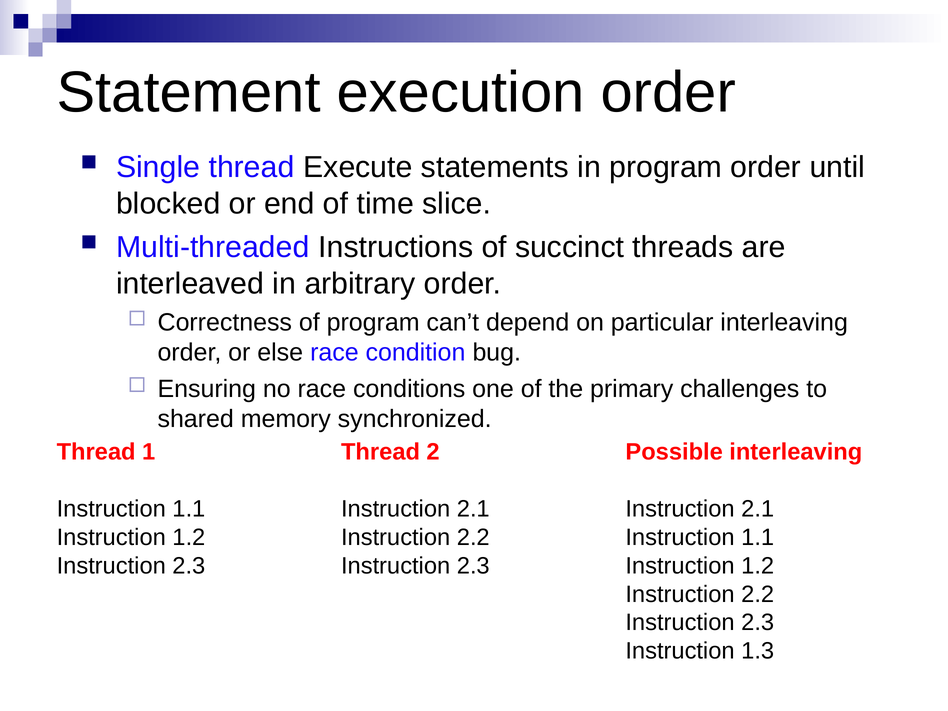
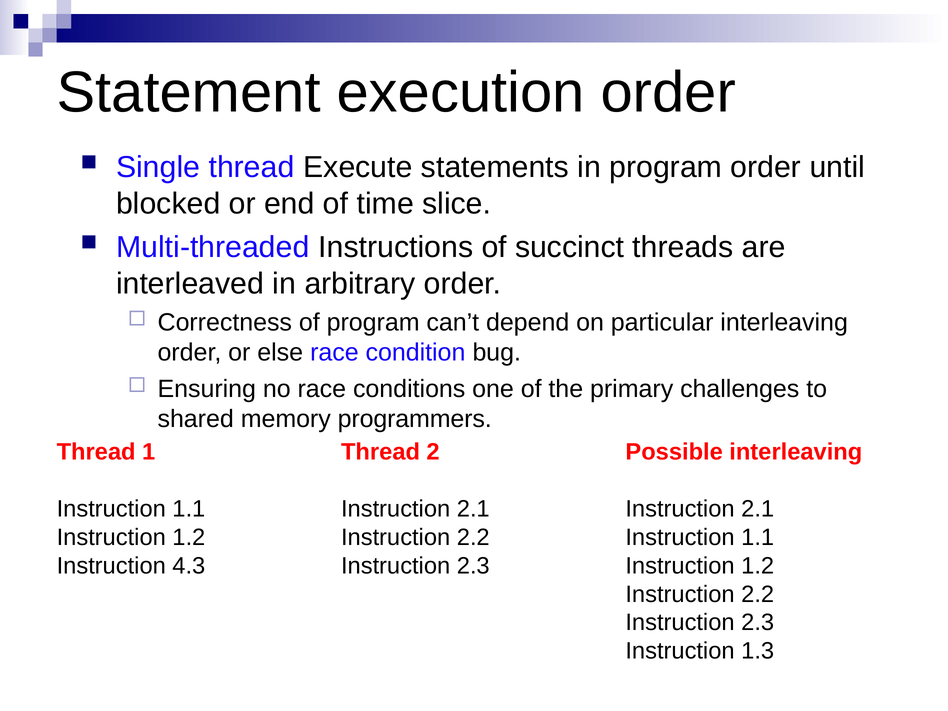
synchronized: synchronized -> programmers
2.3 at (189, 566): 2.3 -> 4.3
